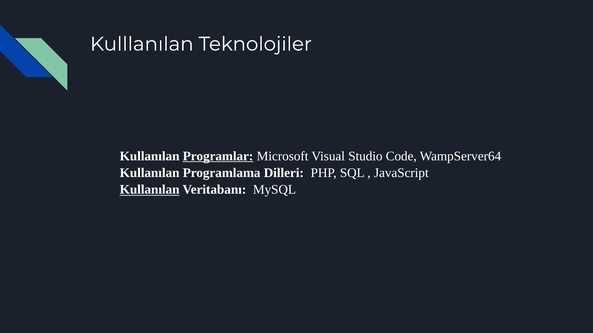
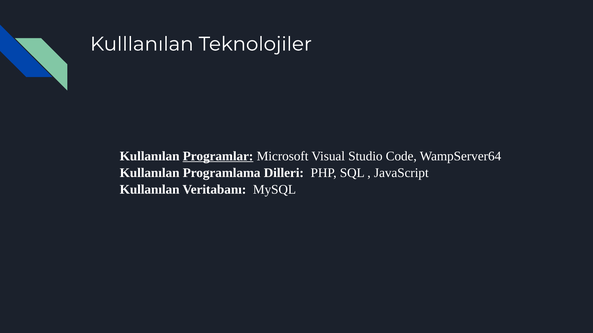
Kullanılan at (150, 190) underline: present -> none
